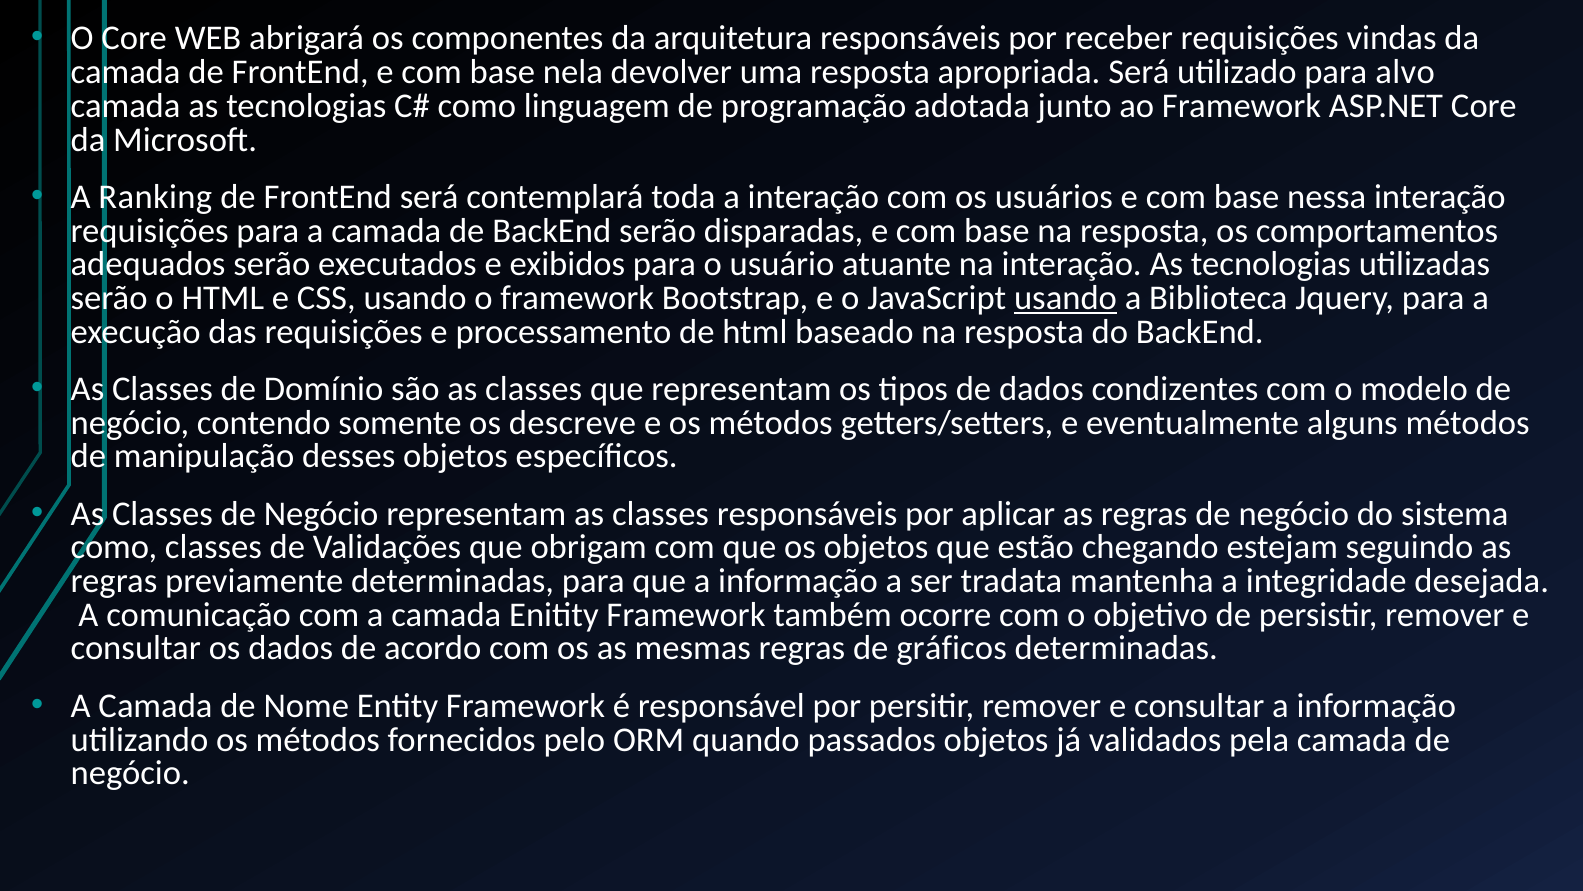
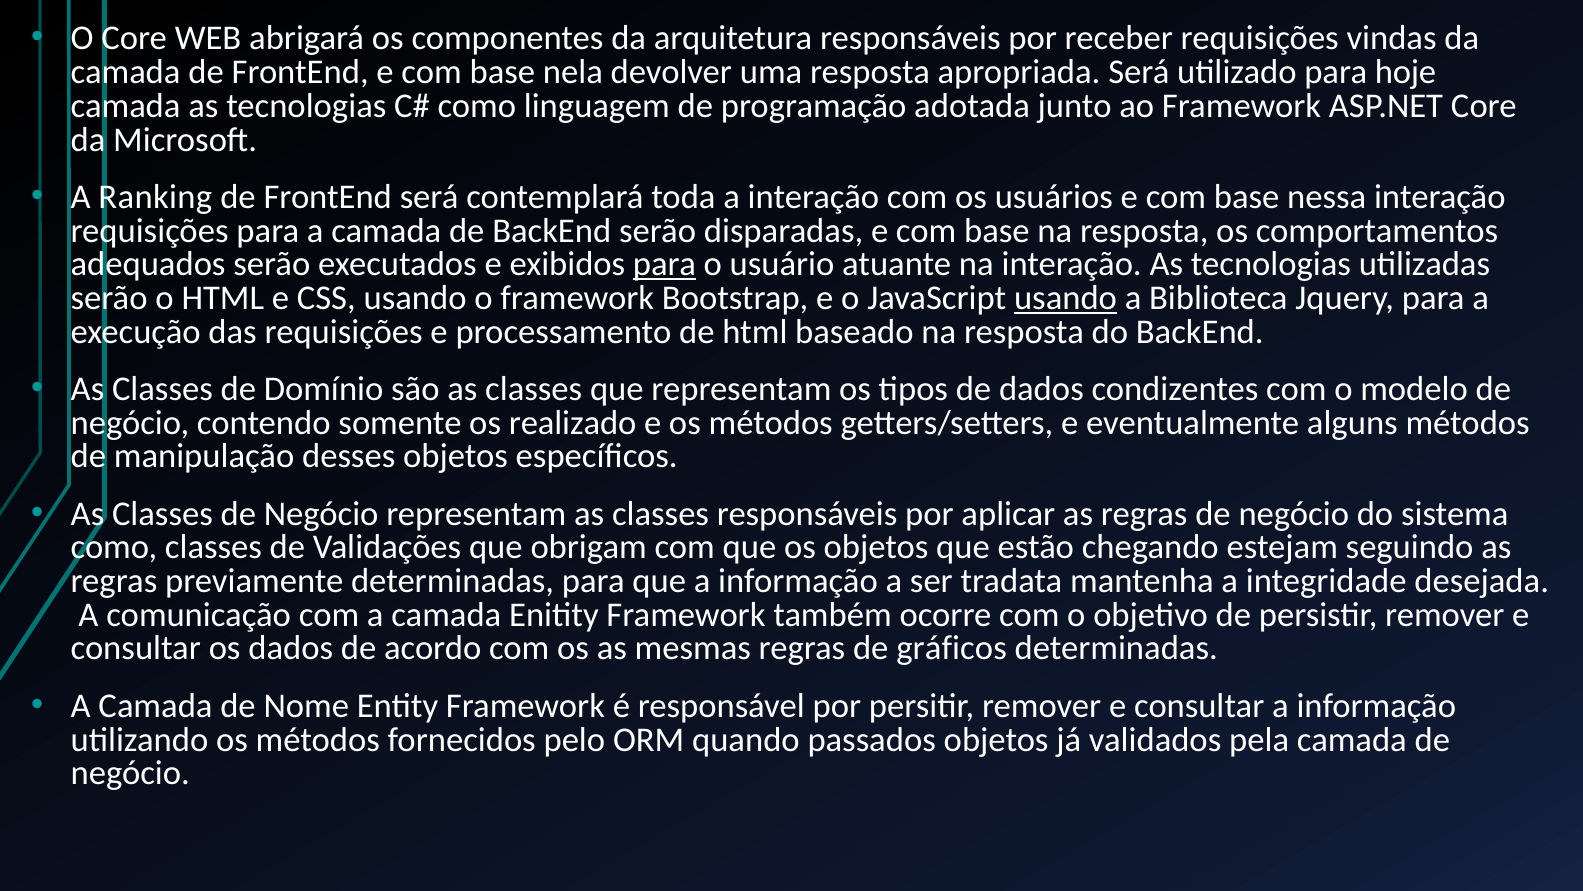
alvo: alvo -> hoje
para at (665, 264) underline: none -> present
descreve: descreve -> realizado
